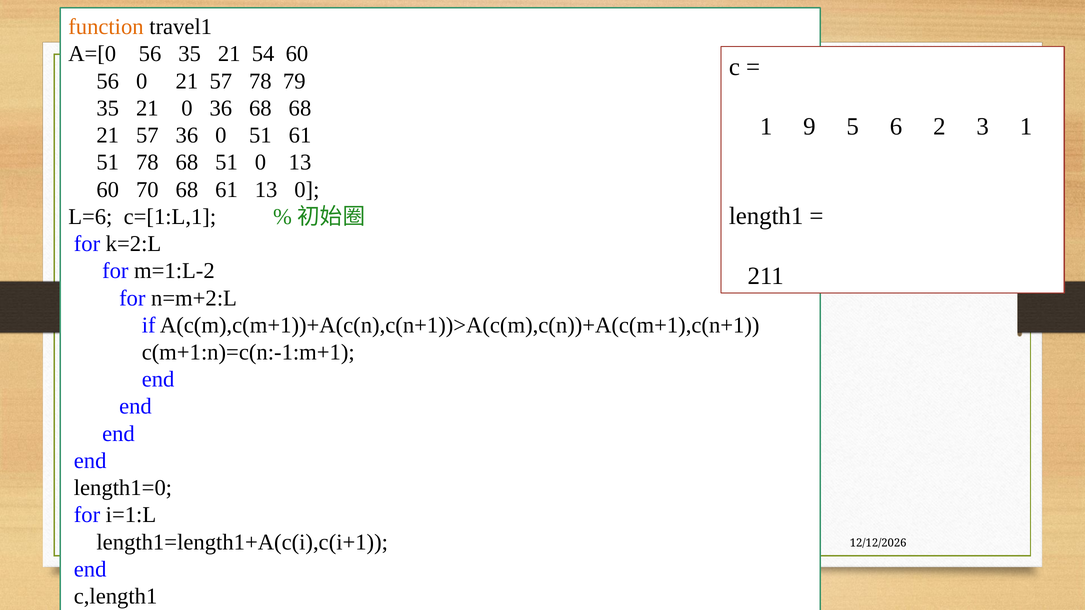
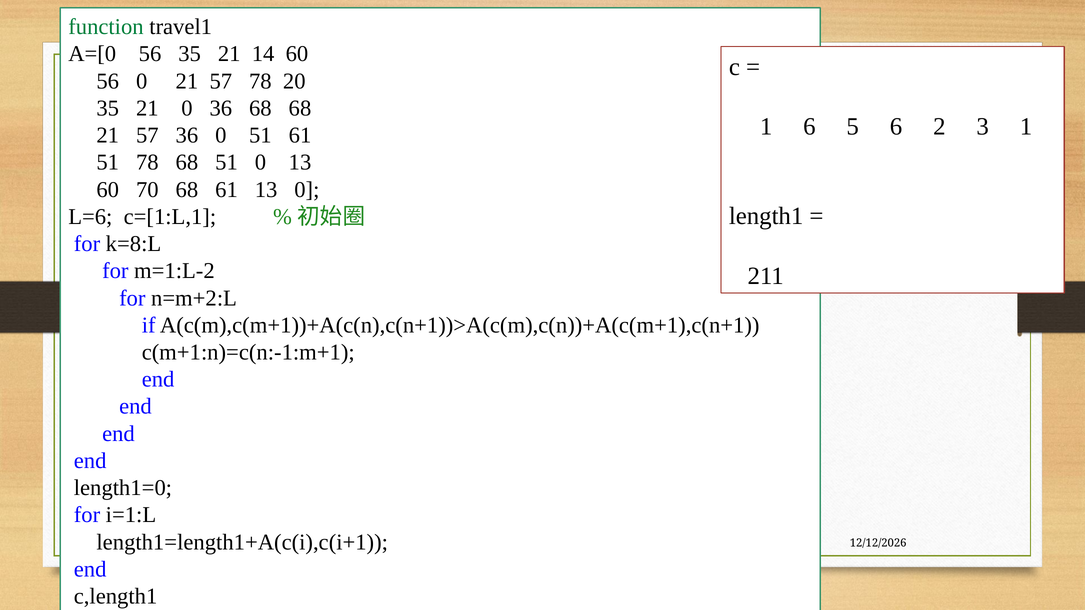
function colour: orange -> green
54: 54 -> 14
79: 79 -> 20
1 9: 9 -> 6
k=2:L: k=2:L -> k=8:L
